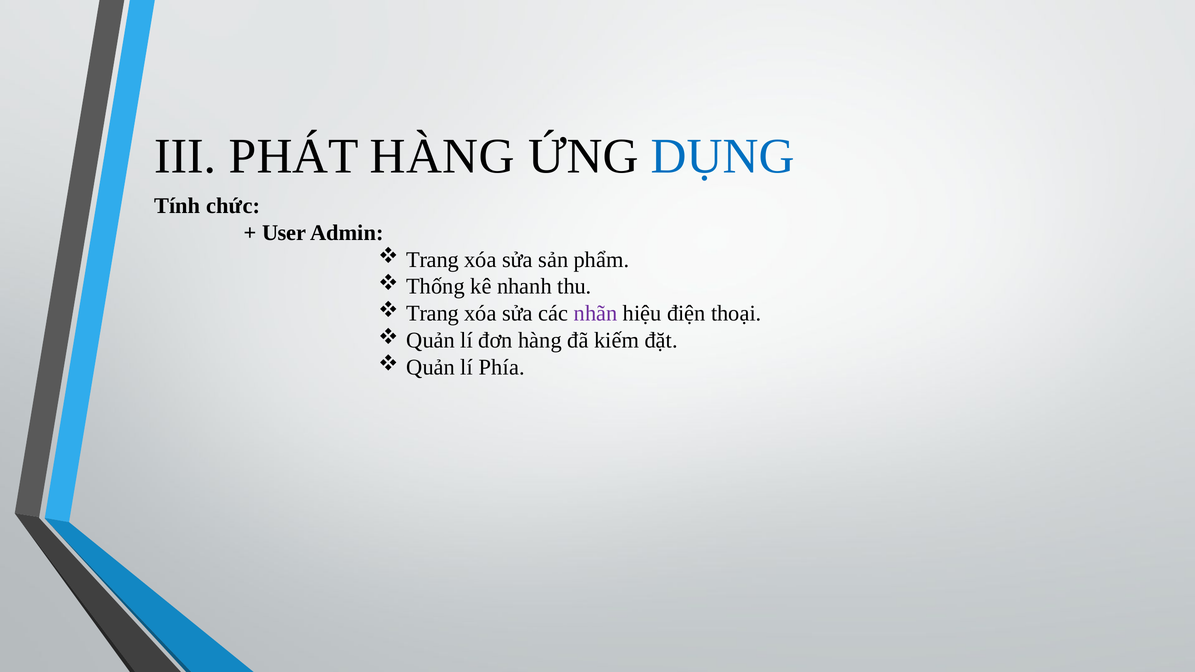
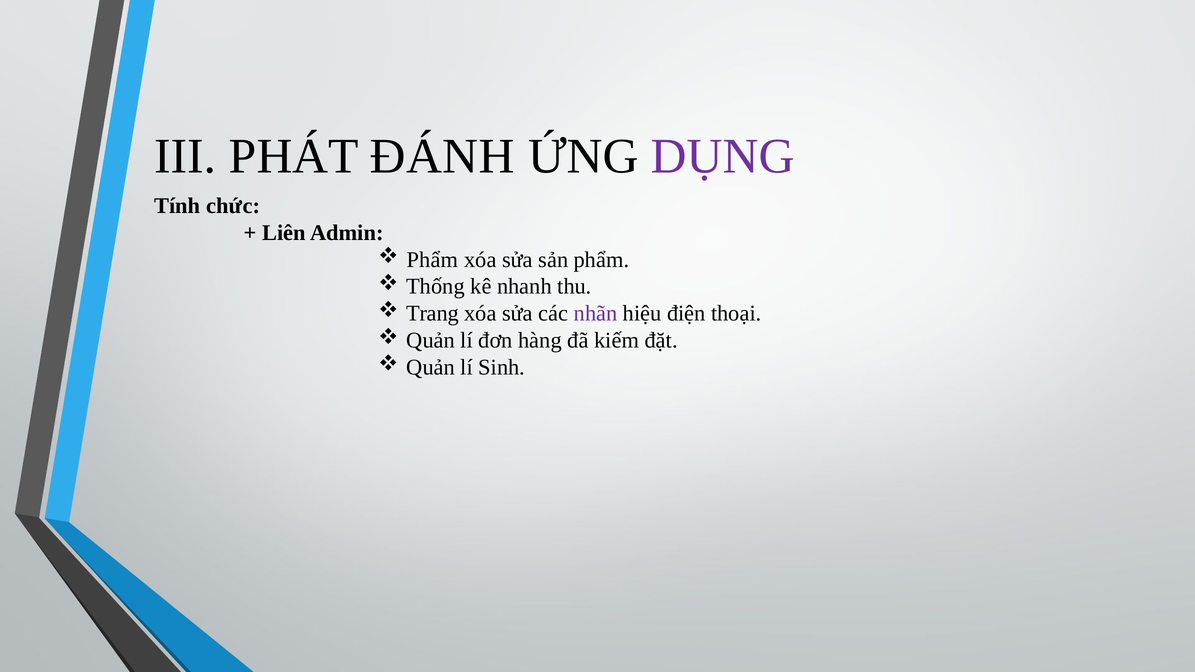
PHÁT HÀNG: HÀNG -> ĐÁNH
DỤNG colour: blue -> purple
User: User -> Liên
Trang at (433, 260): Trang -> Phẩm
Phía: Phía -> Sinh
